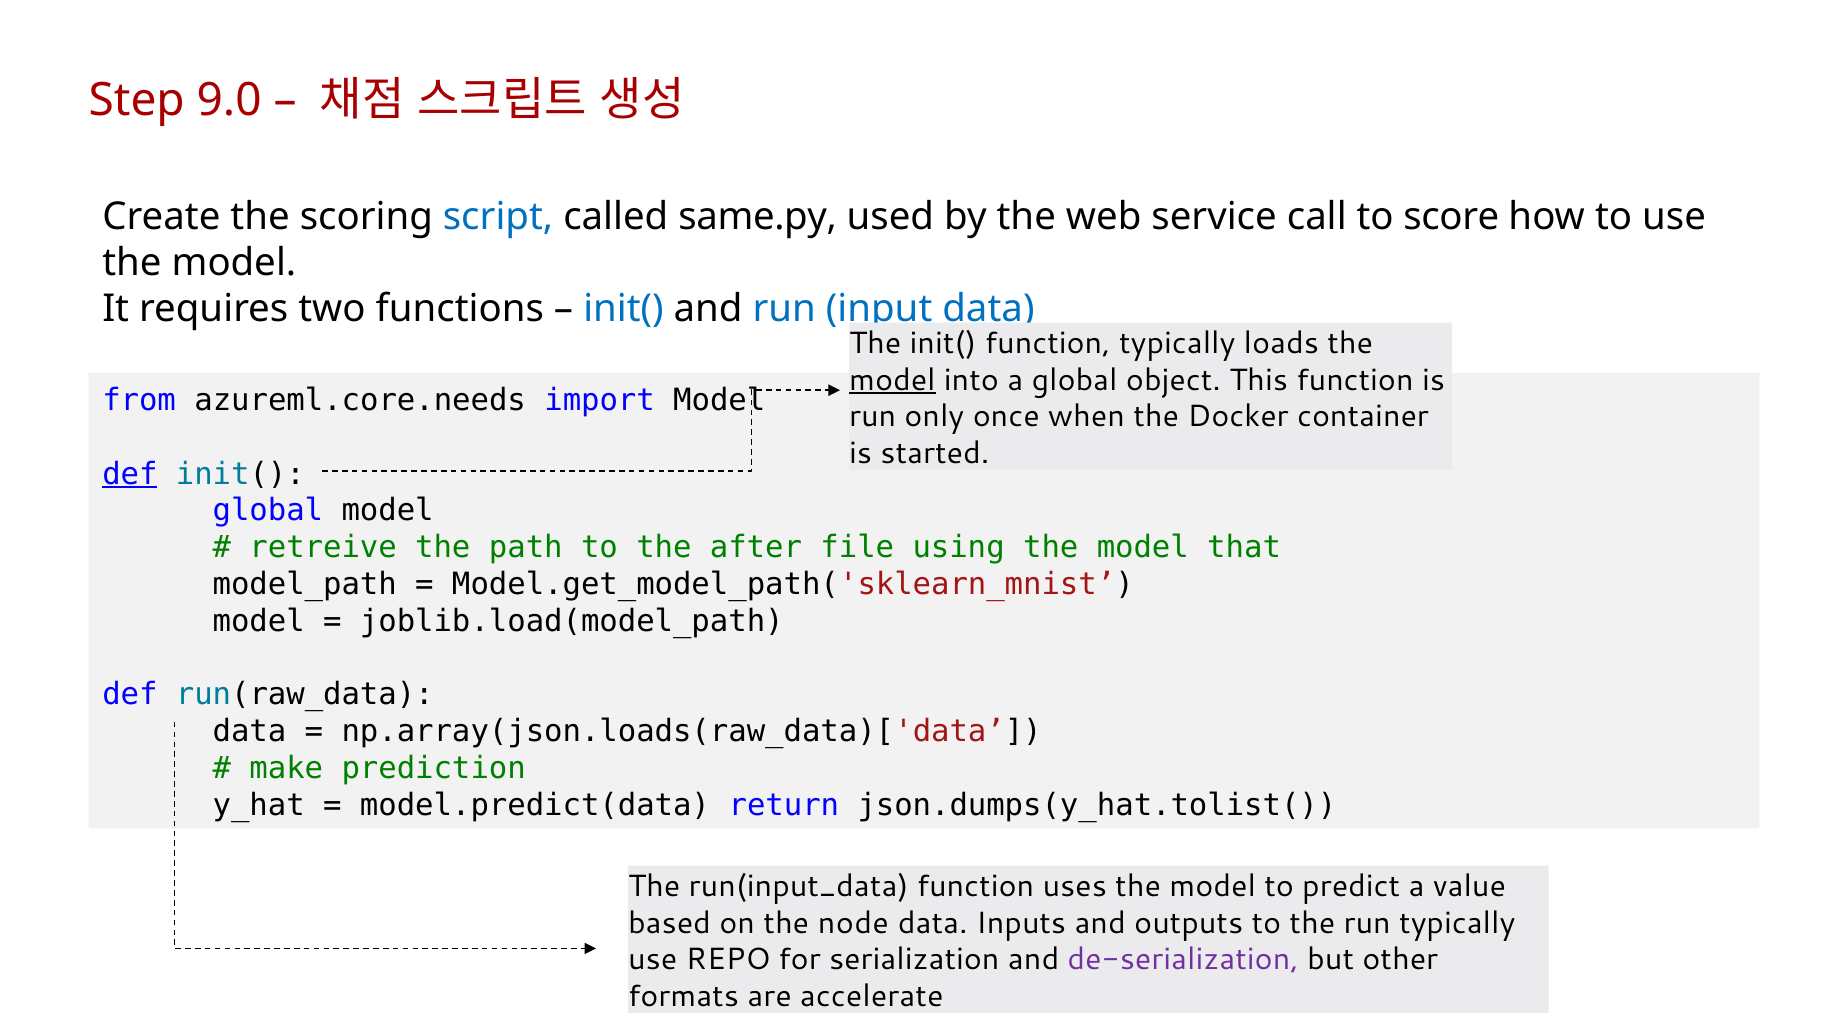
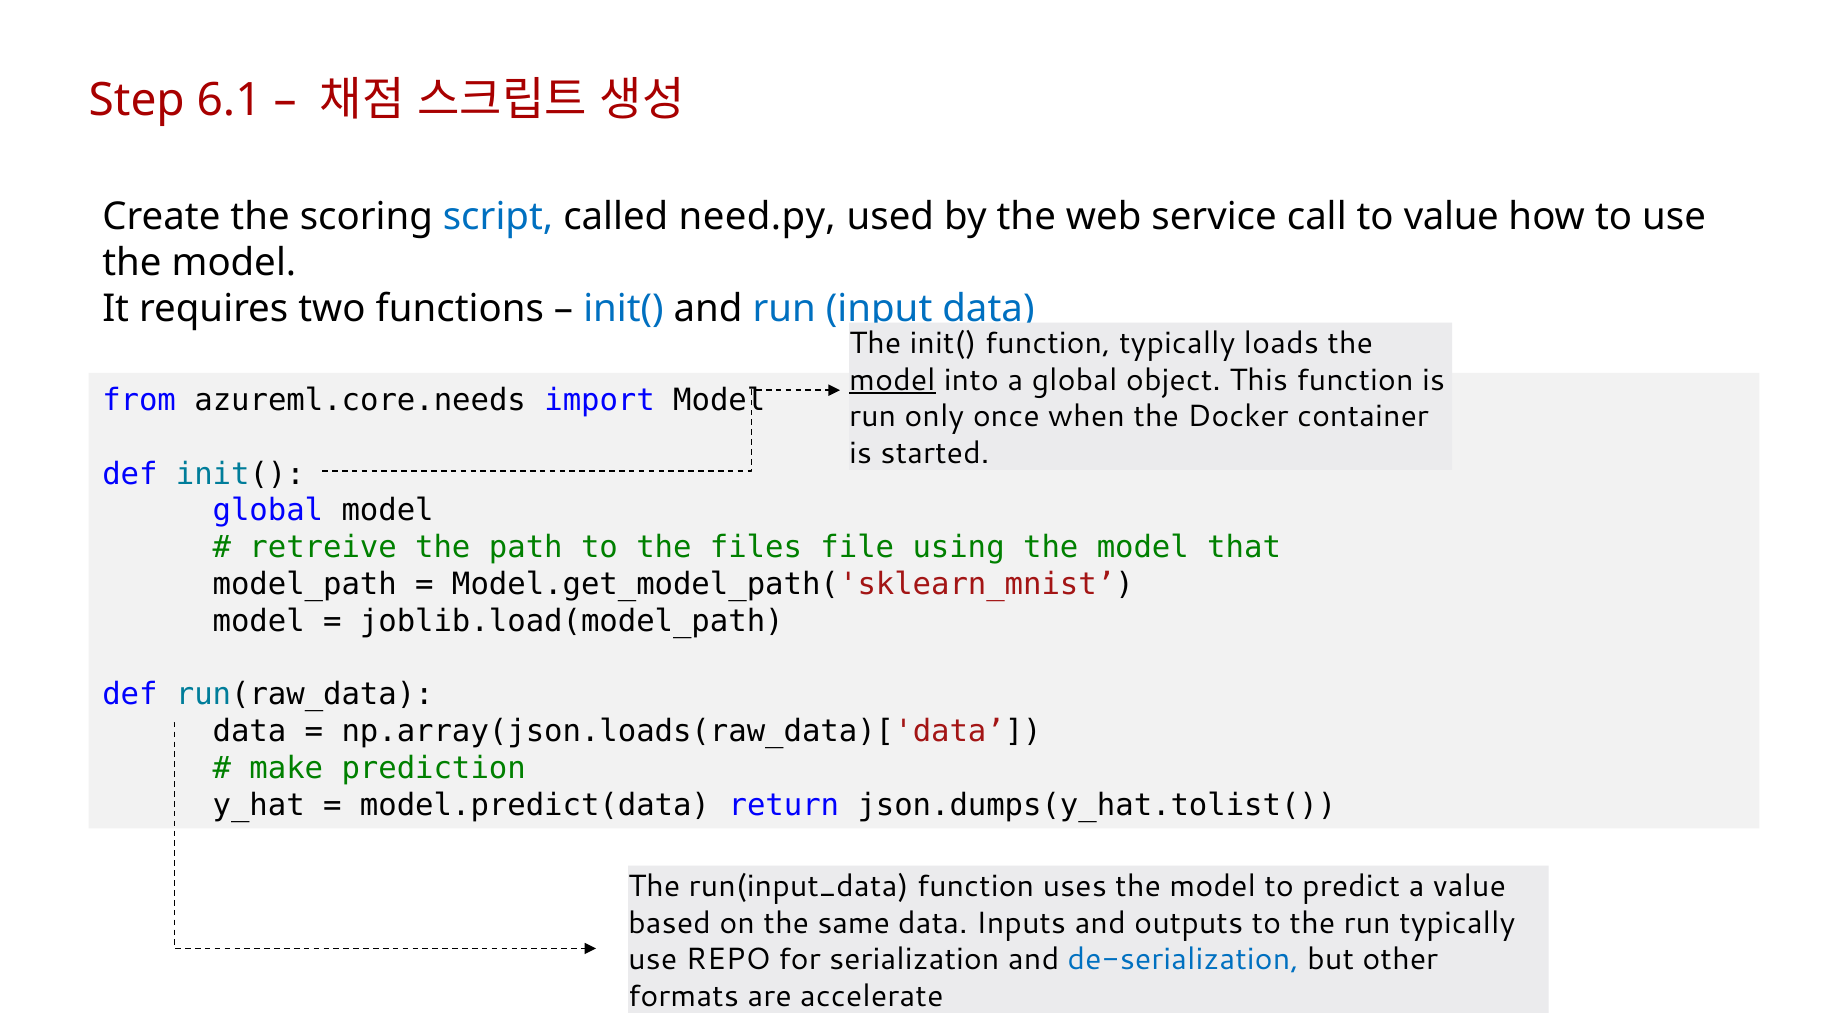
9.0: 9.0 -> 6.1
same.py: same.py -> need.py
to score: score -> value
def at (130, 474) underline: present -> none
after: after -> files
node: node -> same
de-serialization colour: purple -> blue
